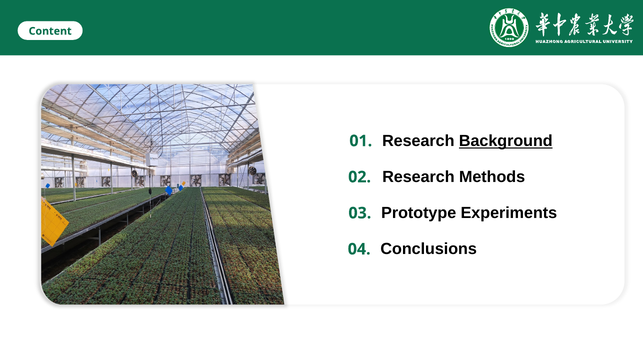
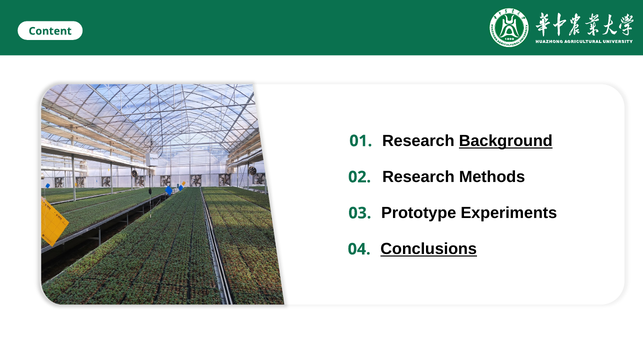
Conclusions underline: none -> present
